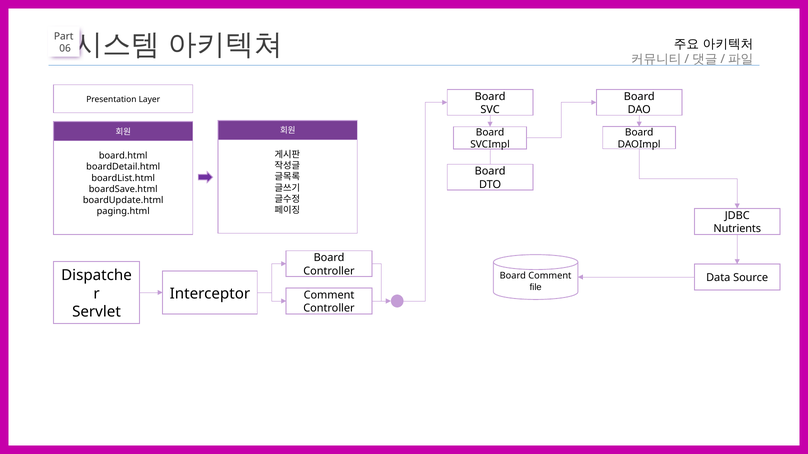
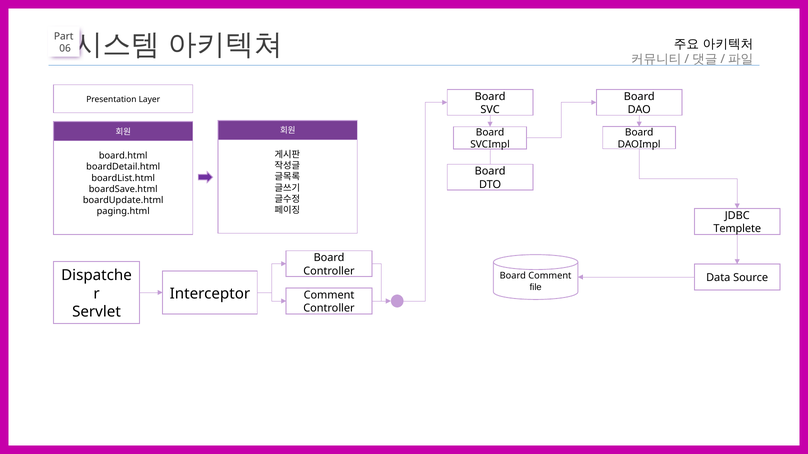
Nutrients: Nutrients -> Templete
